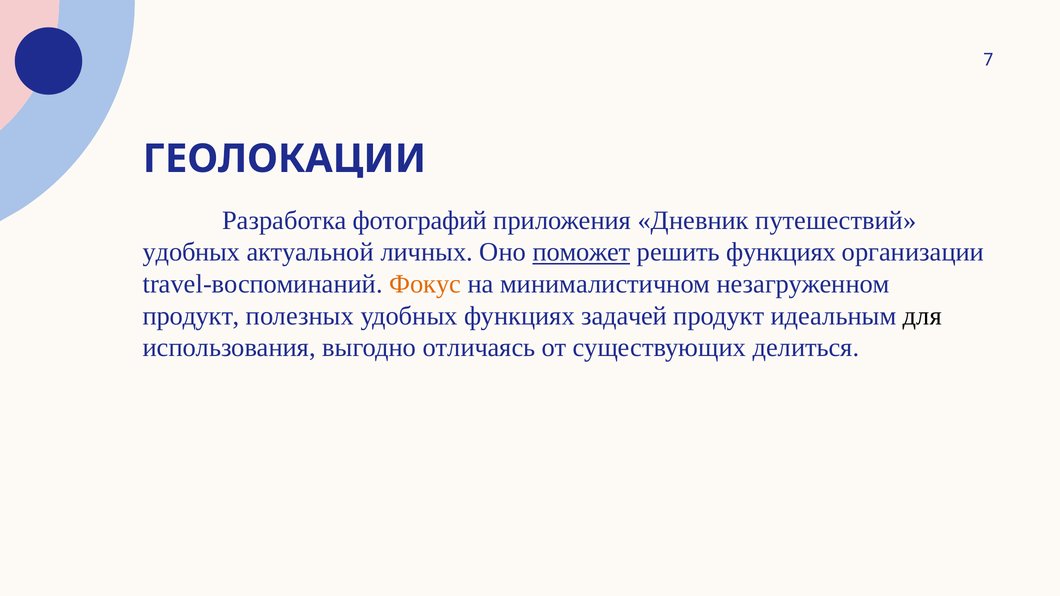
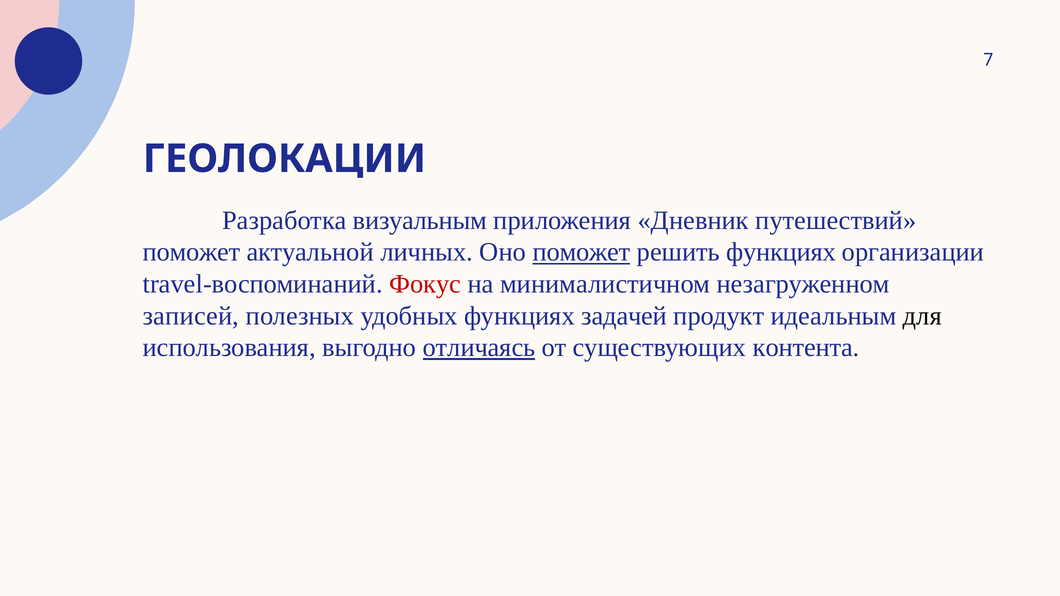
фотографий: фотографий -> визуальным
удобных at (191, 252): удобных -> поможет
Фокус colour: orange -> red
продукт at (191, 316): продукт -> записей
отличаясь underline: none -> present
делиться: делиться -> контента
